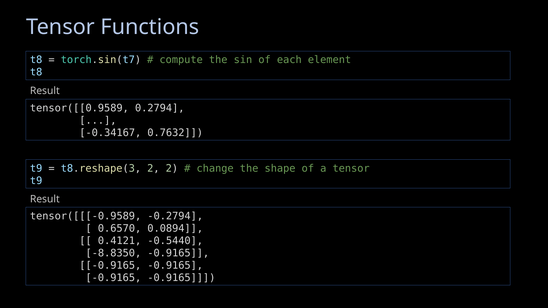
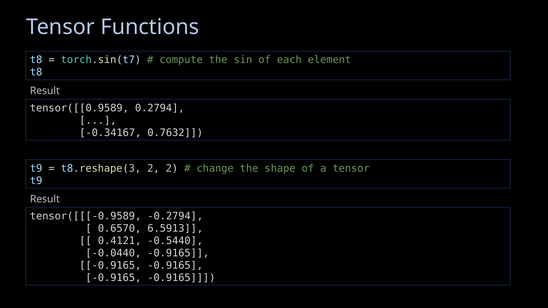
0.0894: 0.0894 -> 6.5913
-8.8350: -8.8350 -> -0.0440
